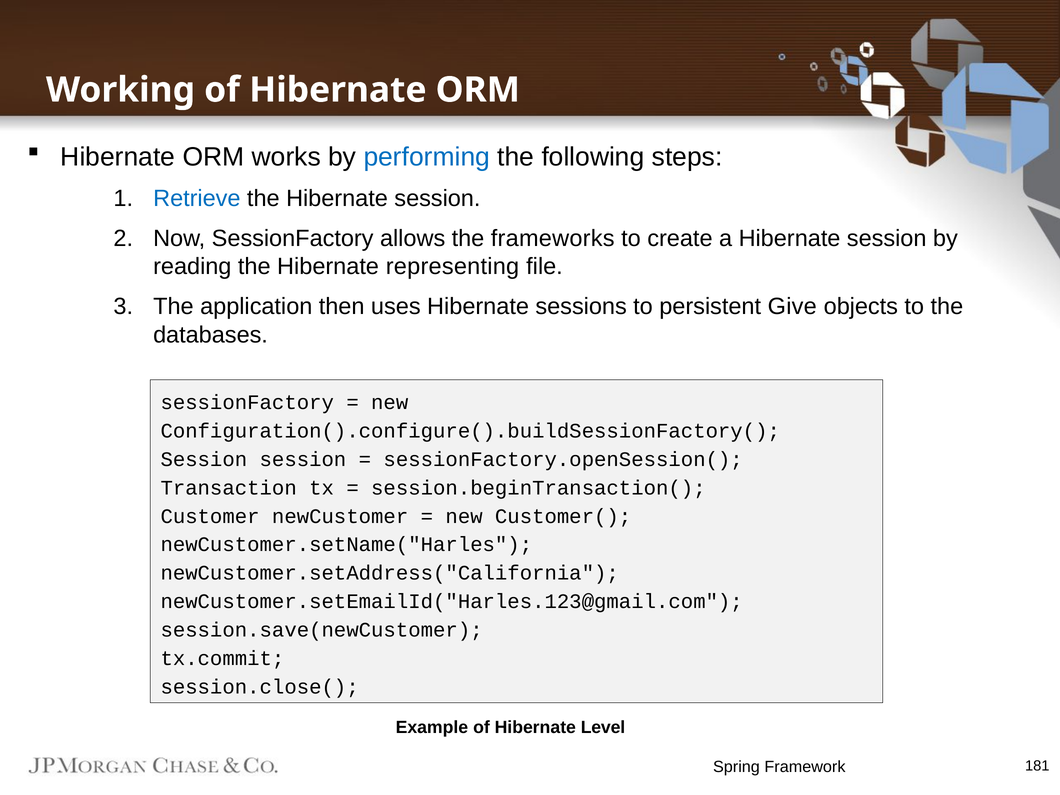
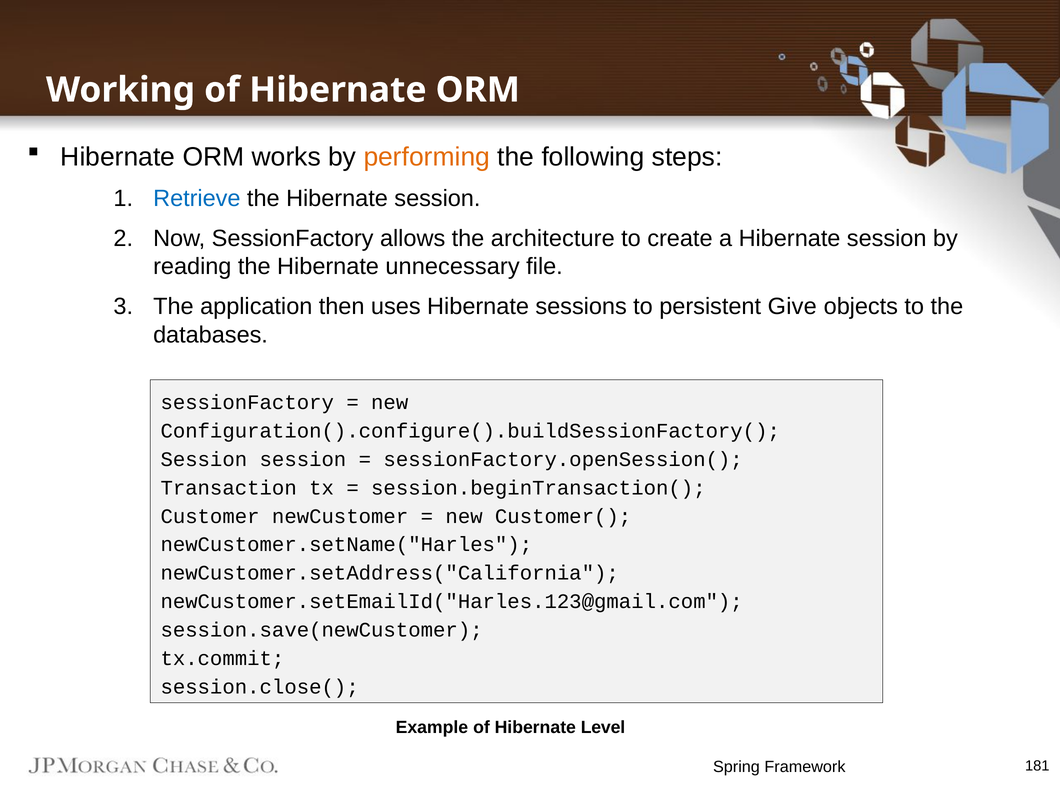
performing colour: blue -> orange
frameworks: frameworks -> architecture
representing: representing -> unnecessary
